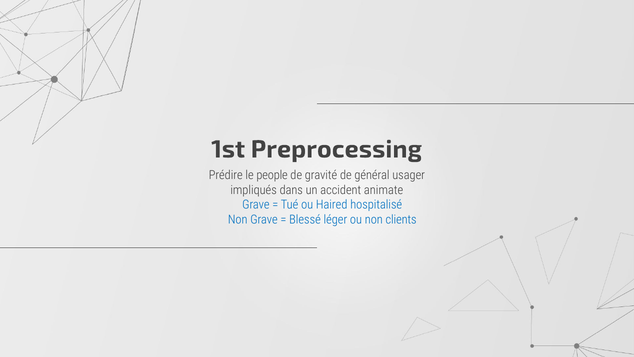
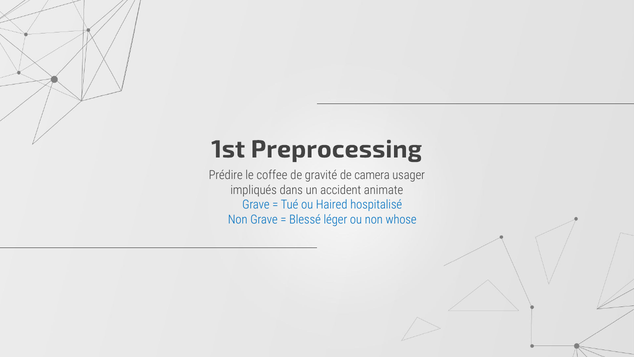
people: people -> coffee
général: général -> camera
clients: clients -> whose
